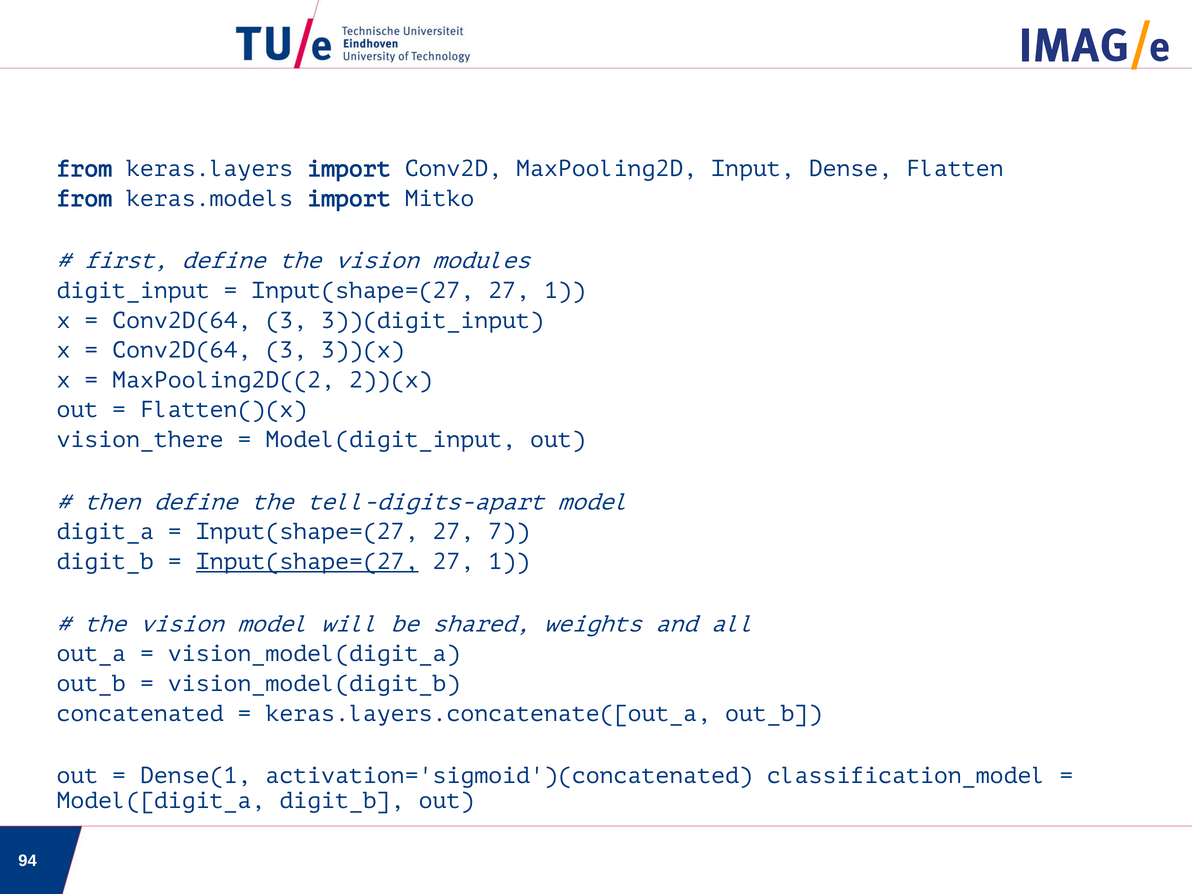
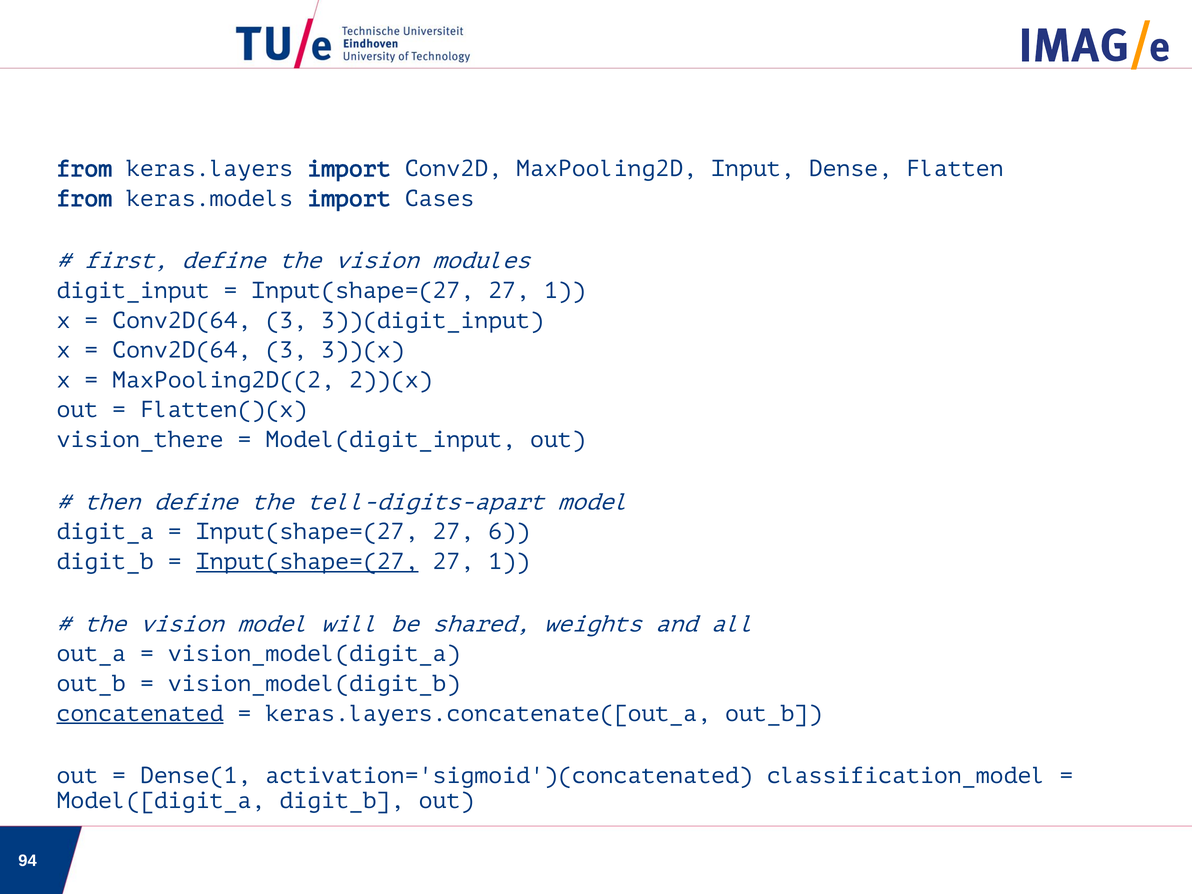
Mitko: Mitko -> Cases
7: 7 -> 6
concatenated underline: none -> present
